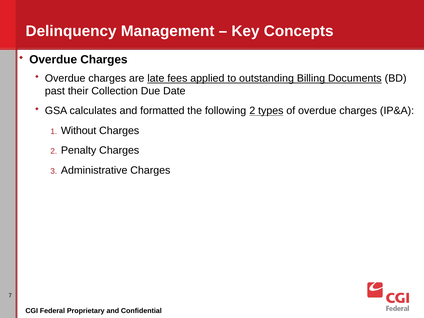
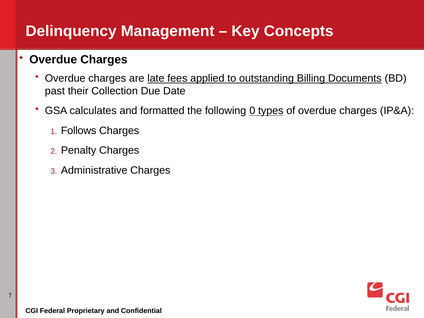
following 2: 2 -> 0
Without: Without -> Follows
